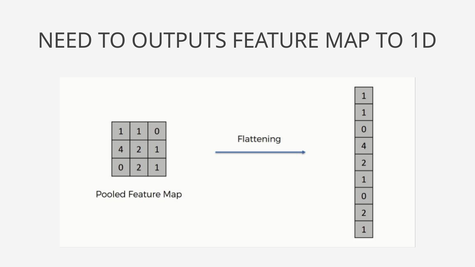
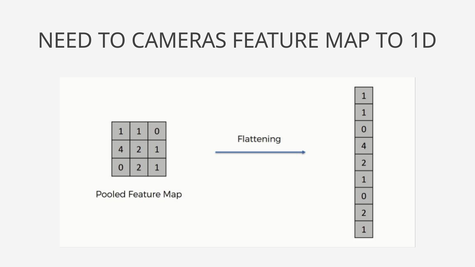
OUTPUTS: OUTPUTS -> CAMERAS
